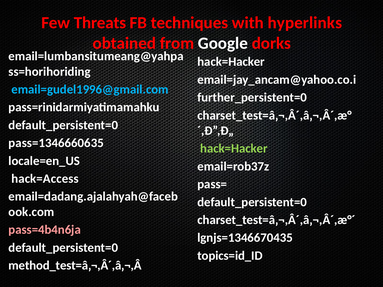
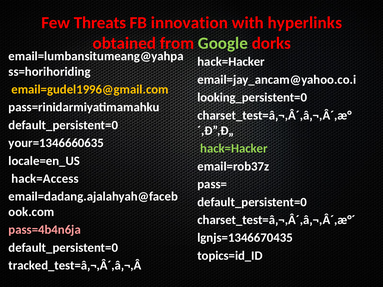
techniques: techniques -> innovation
Google colour: white -> light green
email=gudel1996@gmail.com colour: light blue -> yellow
further_persistent=0: further_persistent=0 -> looking_persistent=0
pass=1346660635: pass=1346660635 -> your=1346660635
method_test=â‚¬,Â´,â‚¬,Â: method_test=â‚¬,Â´,â‚¬,Â -> tracked_test=â‚¬,Â´,â‚¬,Â
